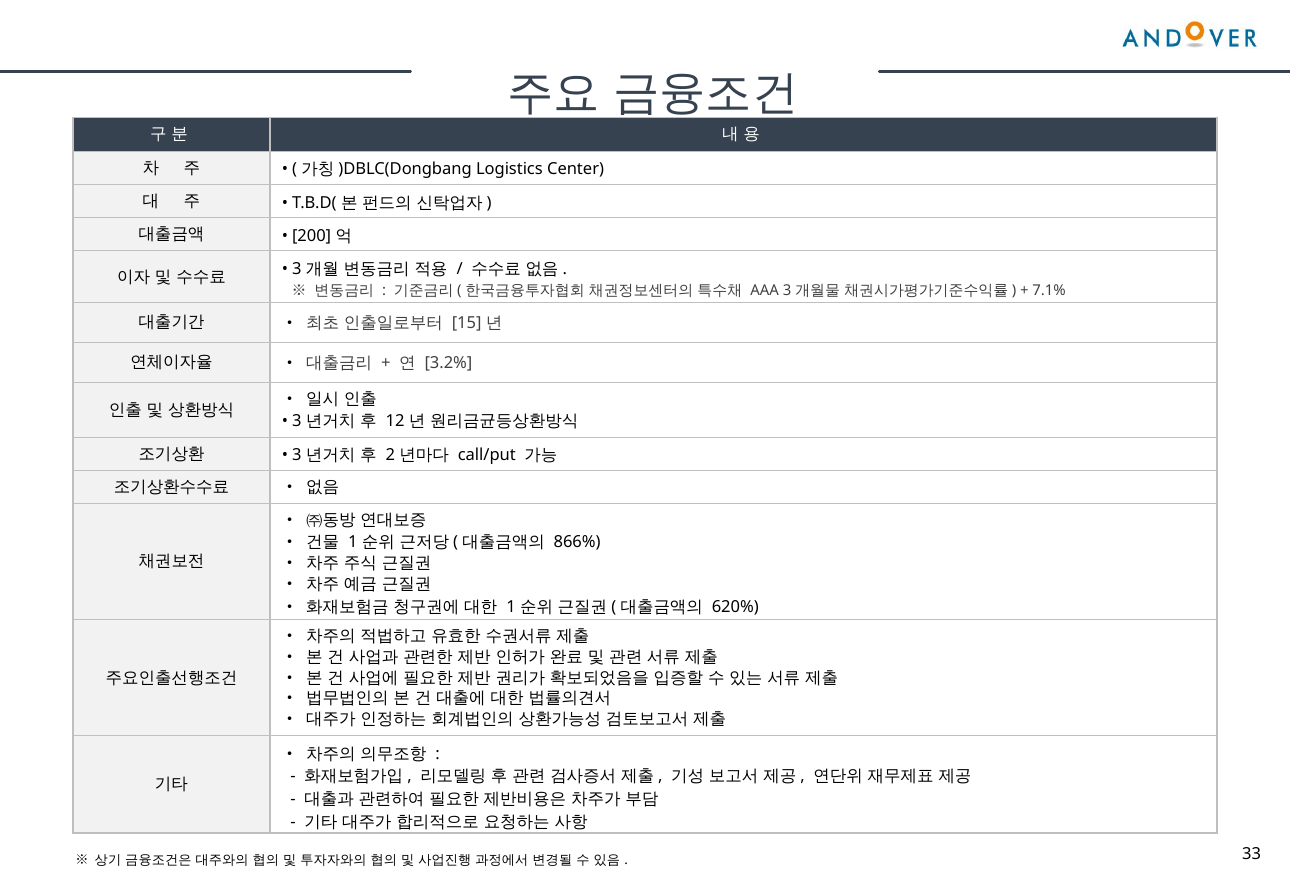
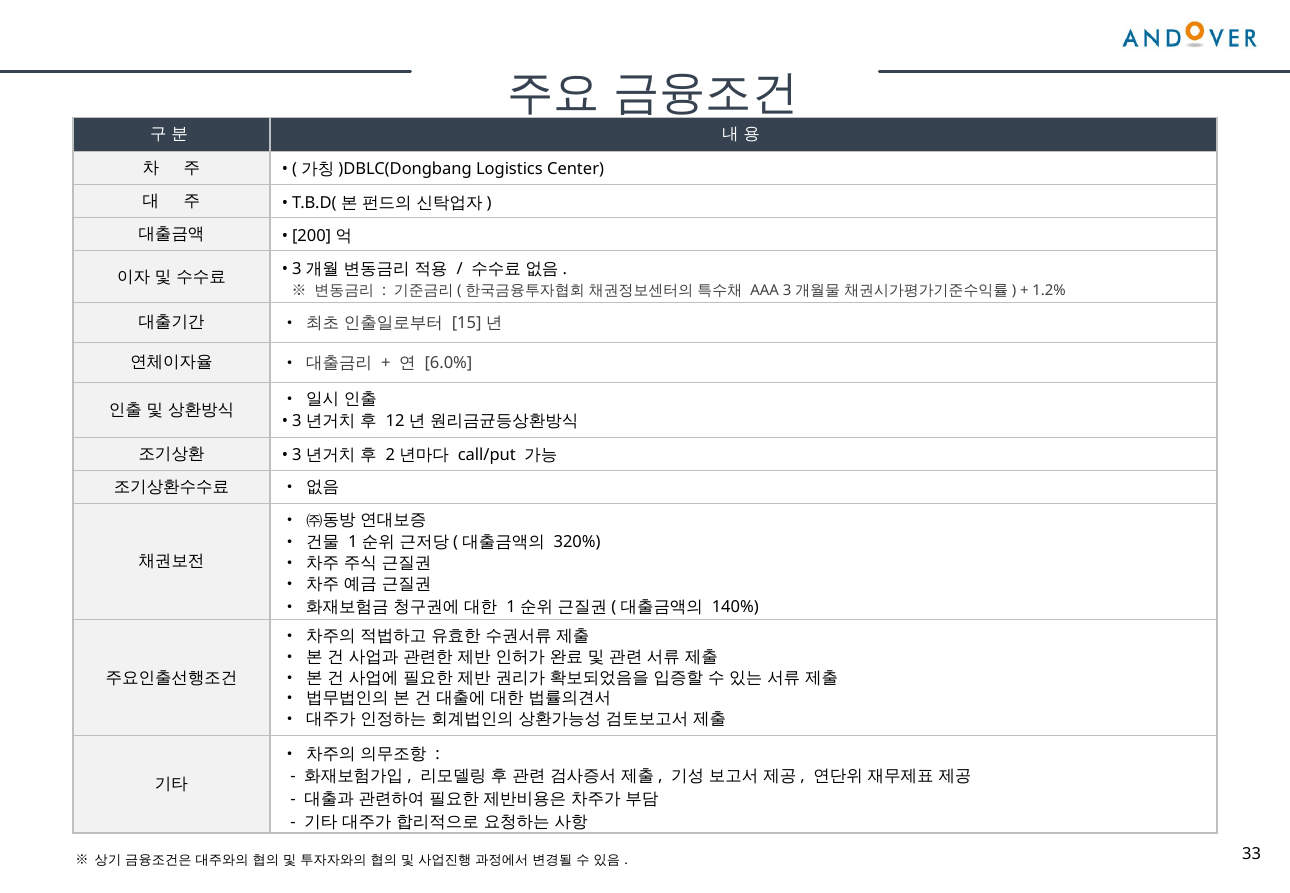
7.1%: 7.1% -> 1.2%
3.2%: 3.2% -> 6.0%
866%: 866% -> 320%
620%: 620% -> 140%
